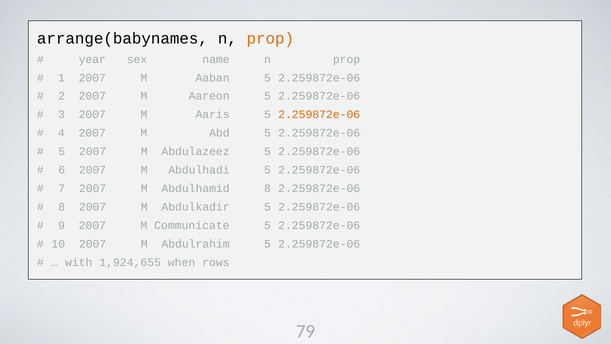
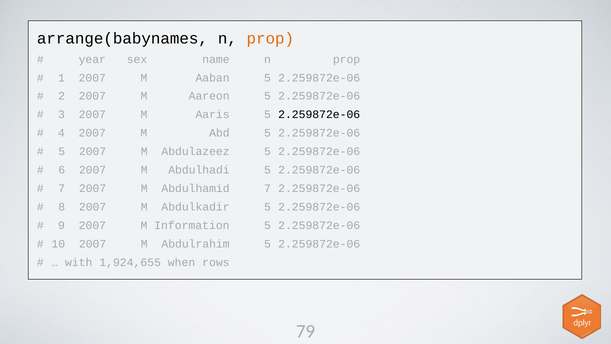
2.259872e-06 at (319, 115) colour: orange -> black
Abdulhamid 8: 8 -> 7
Communicate: Communicate -> Information
